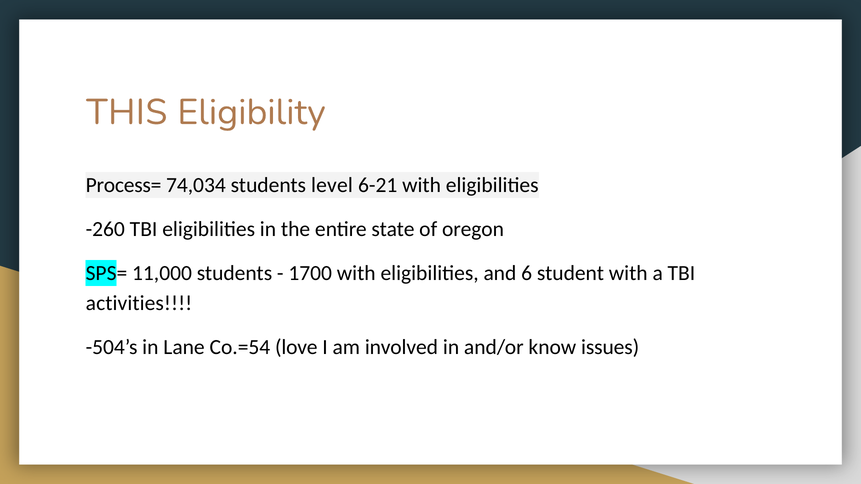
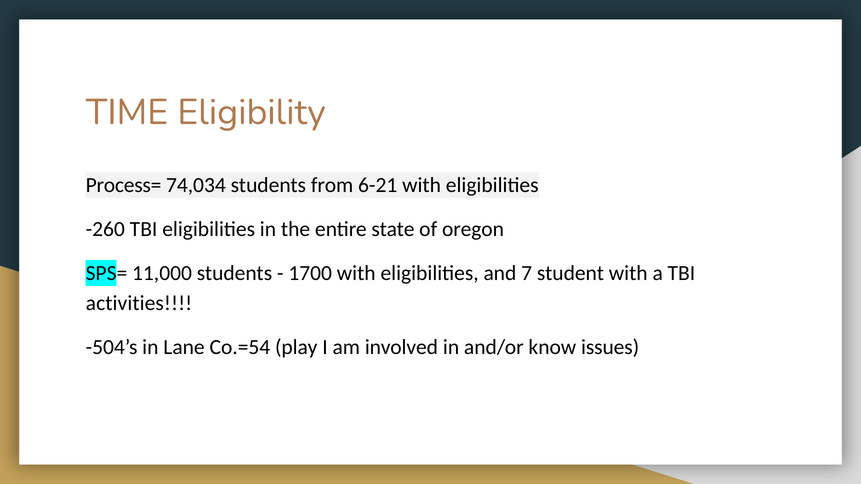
THIS: THIS -> TIME
level: level -> from
6: 6 -> 7
love: love -> play
